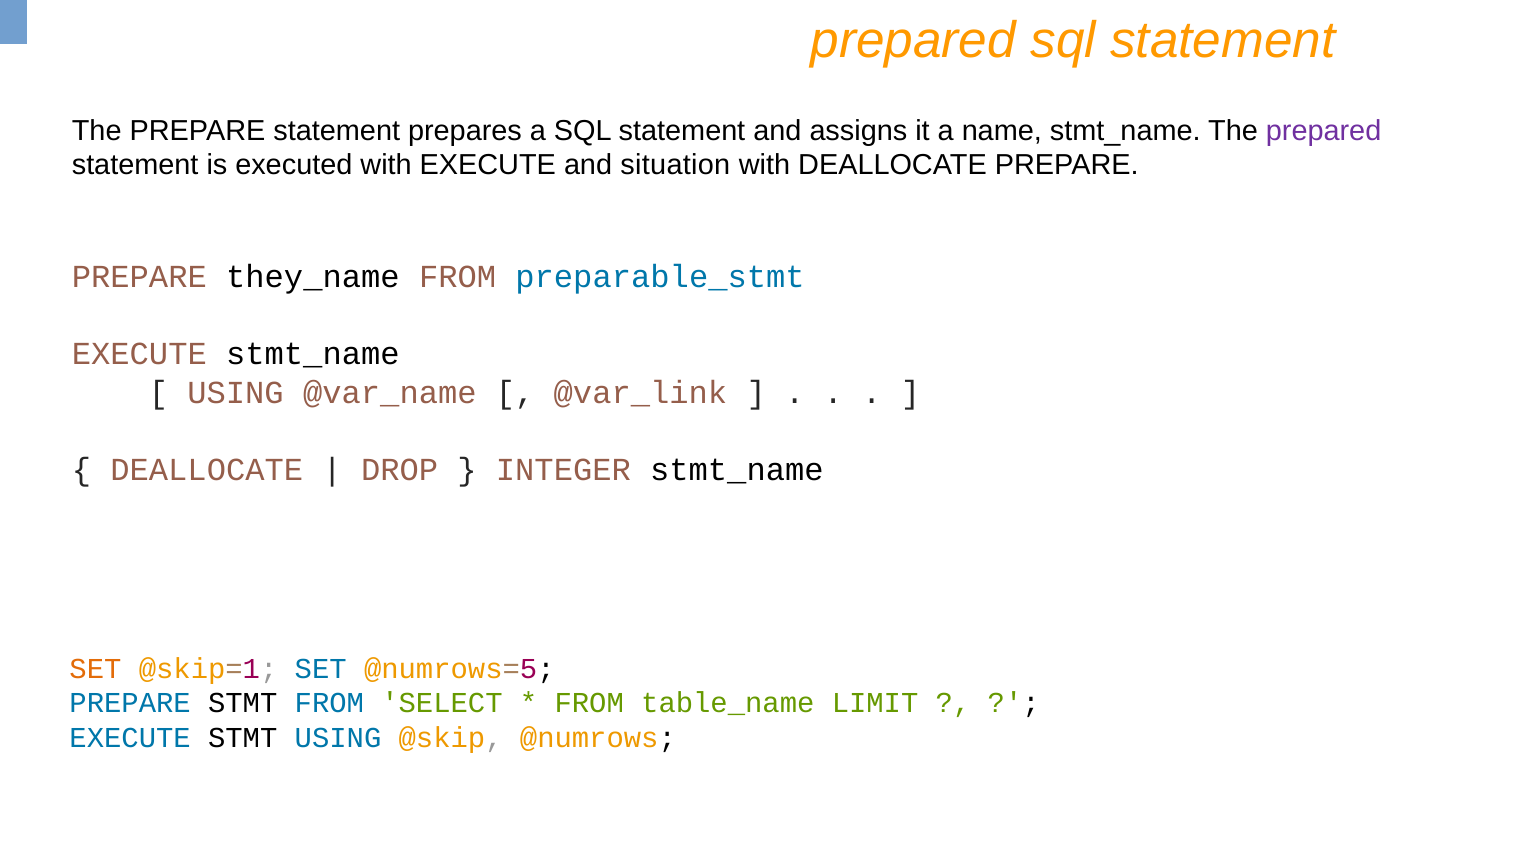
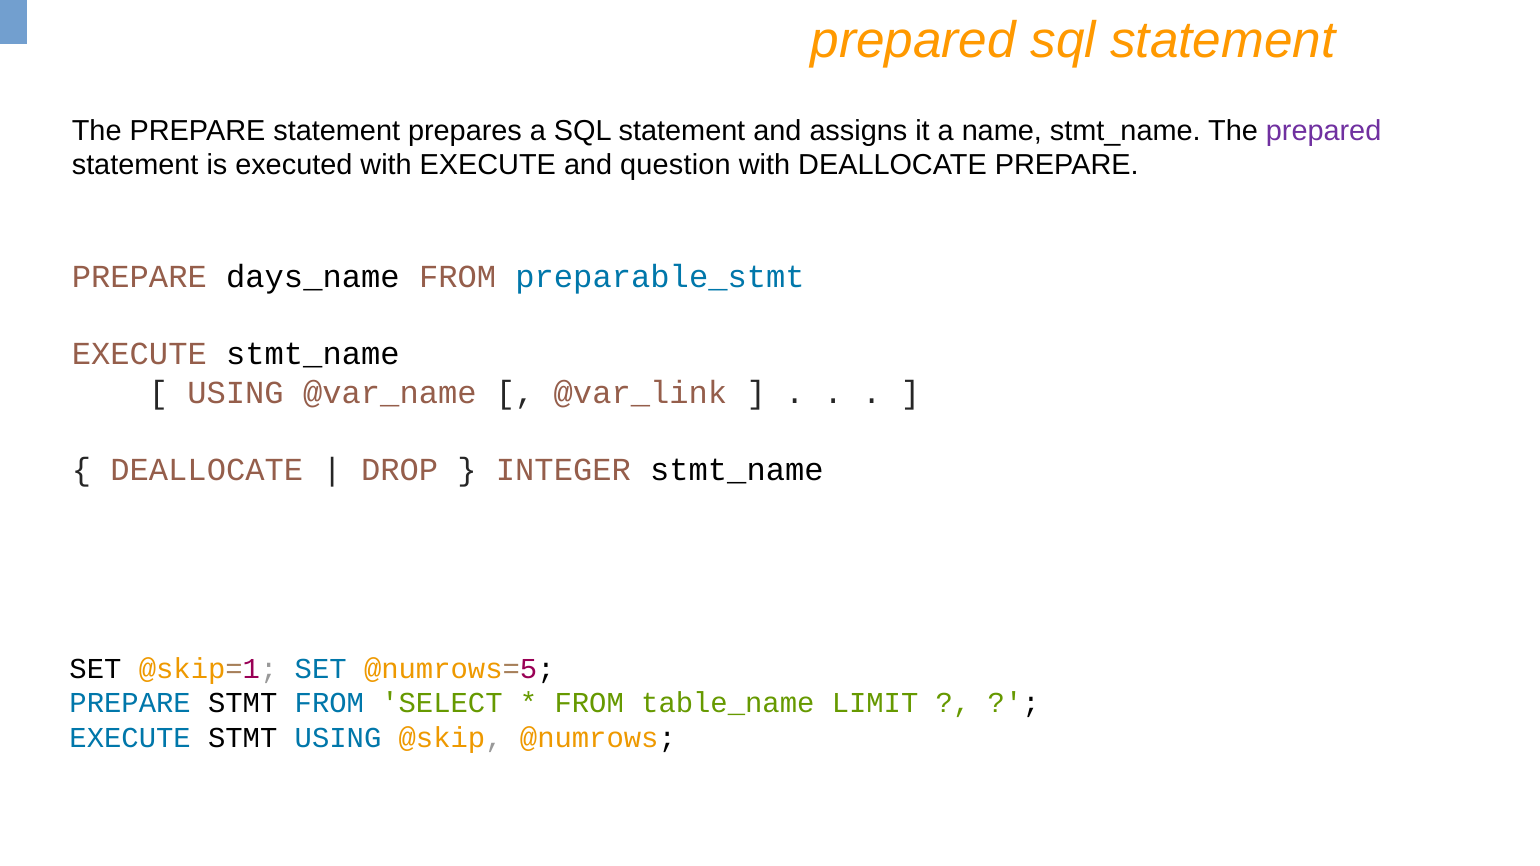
situation: situation -> question
they_name: they_name -> days_name
SET at (95, 669) colour: orange -> black
